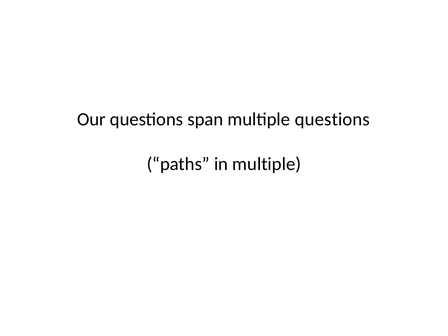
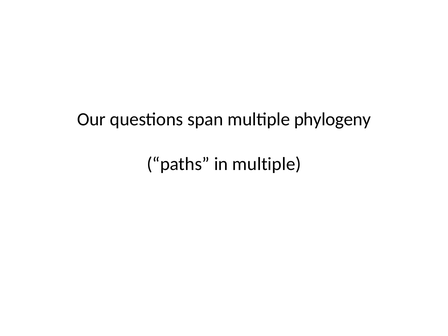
multiple questions: questions -> phylogeny
